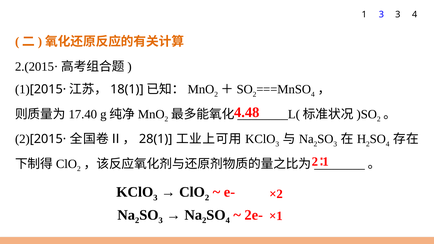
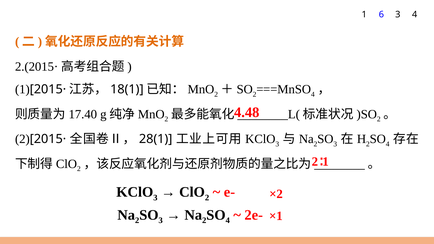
1 3: 3 -> 6
